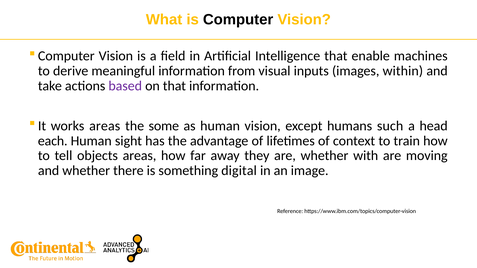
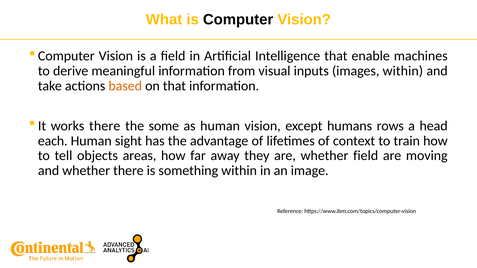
based colour: purple -> orange
works areas: areas -> there
such: such -> rows
whether with: with -> field
something digital: digital -> within
